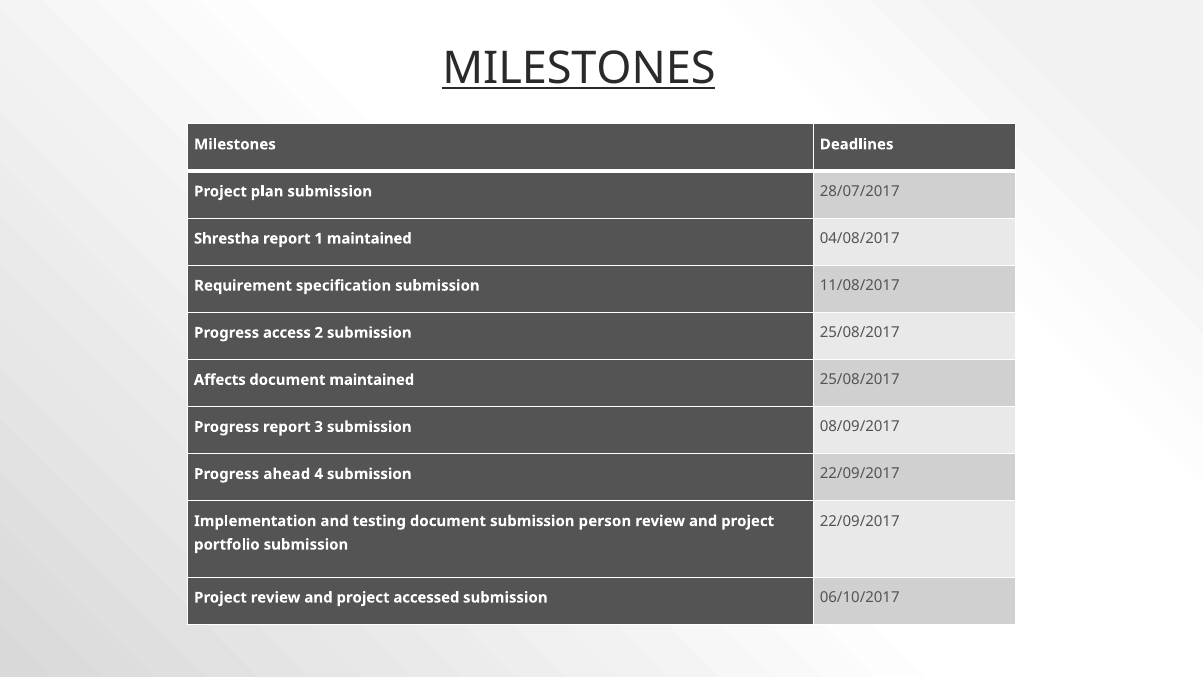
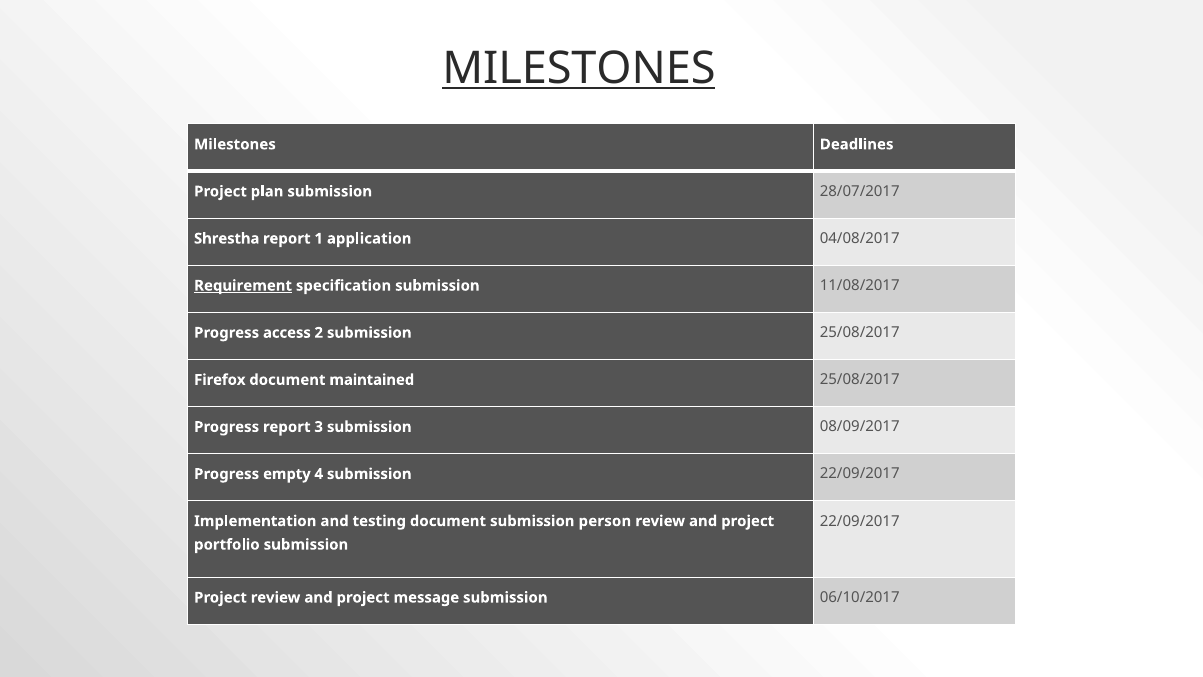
1 maintained: maintained -> application
Requirement underline: none -> present
Affects: Affects -> Firefox
ahead: ahead -> empty
accessed: accessed -> message
